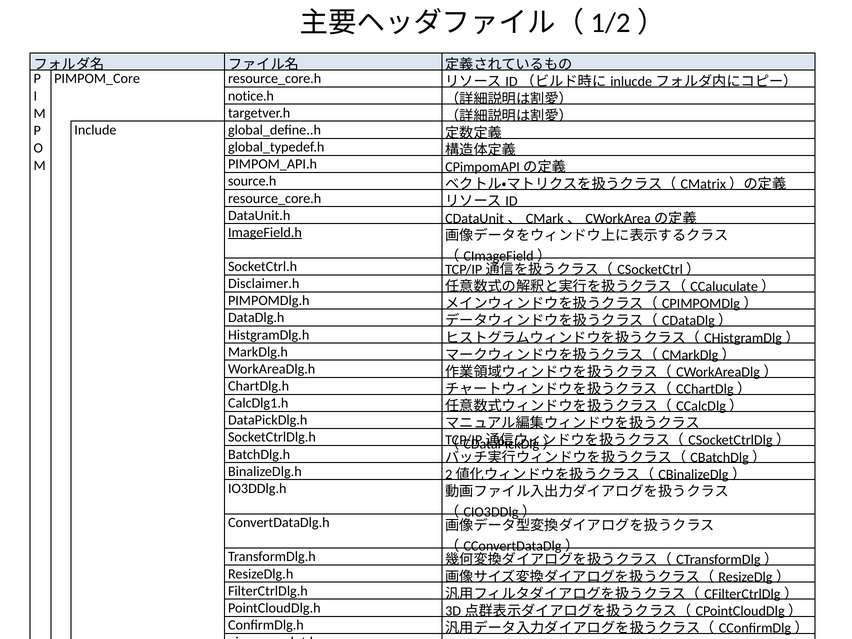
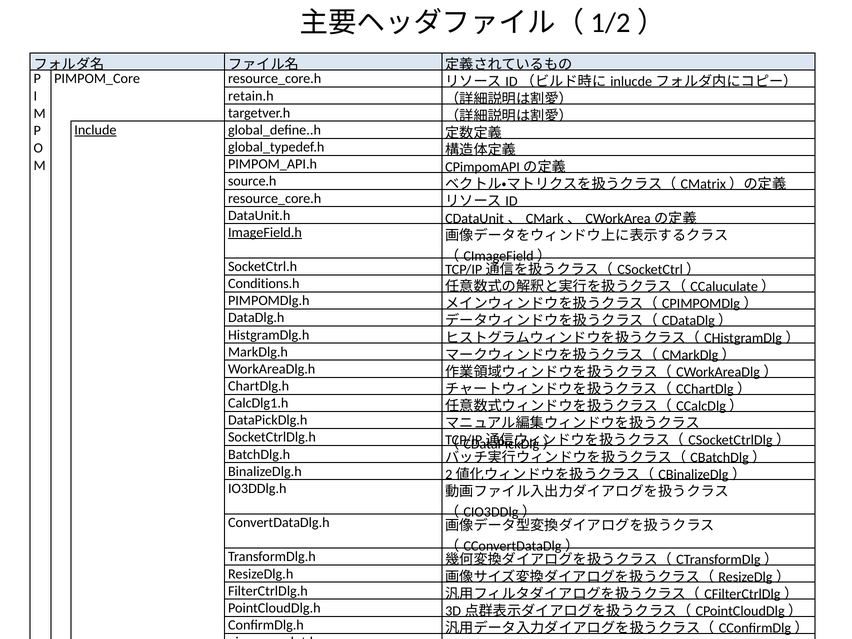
notice.h: notice.h -> retain.h
Include underline: none -> present
Disclaimer.h: Disclaimer.h -> Conditions.h
